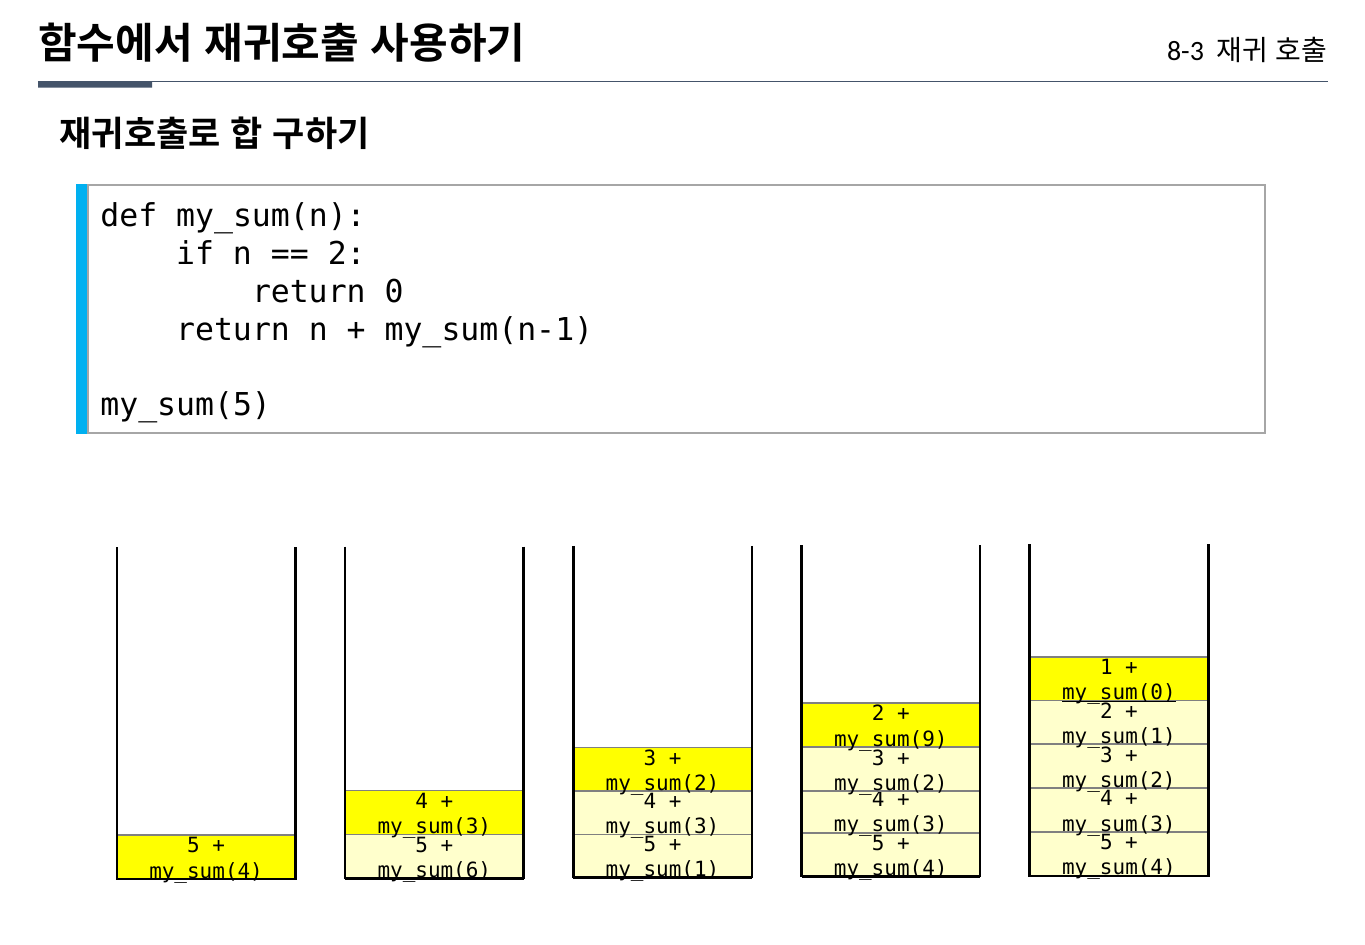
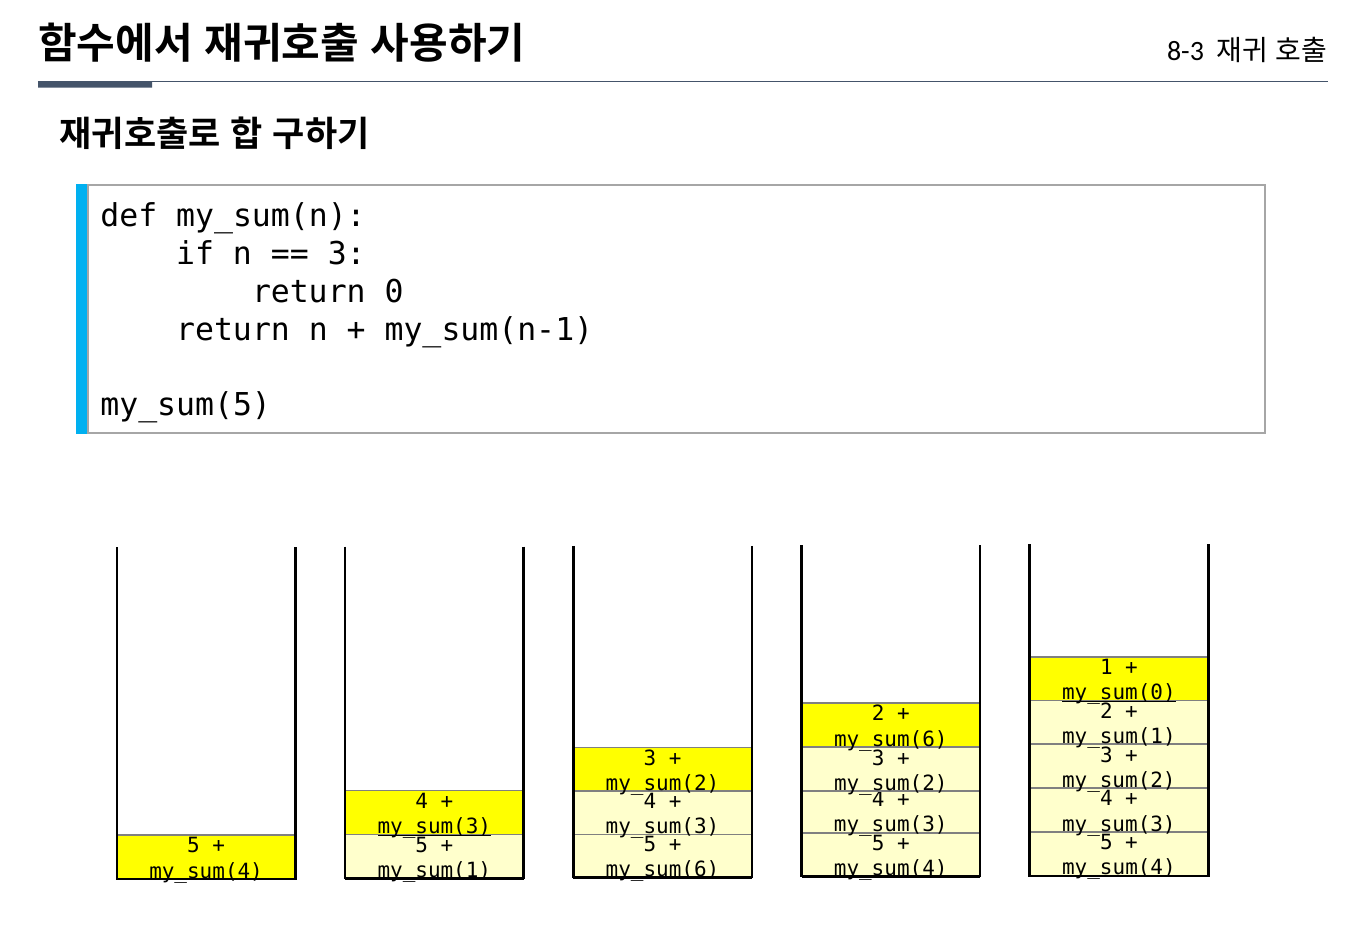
2 at (347, 254): 2 -> 3
my_sum(9 at (891, 739): my_sum(9 -> my_sum(6
my_sum(3 at (434, 827) underline: none -> present
my_sum(1 at (663, 870): my_sum(1 -> my_sum(6
my_sum(6 at (434, 870): my_sum(6 -> my_sum(1
